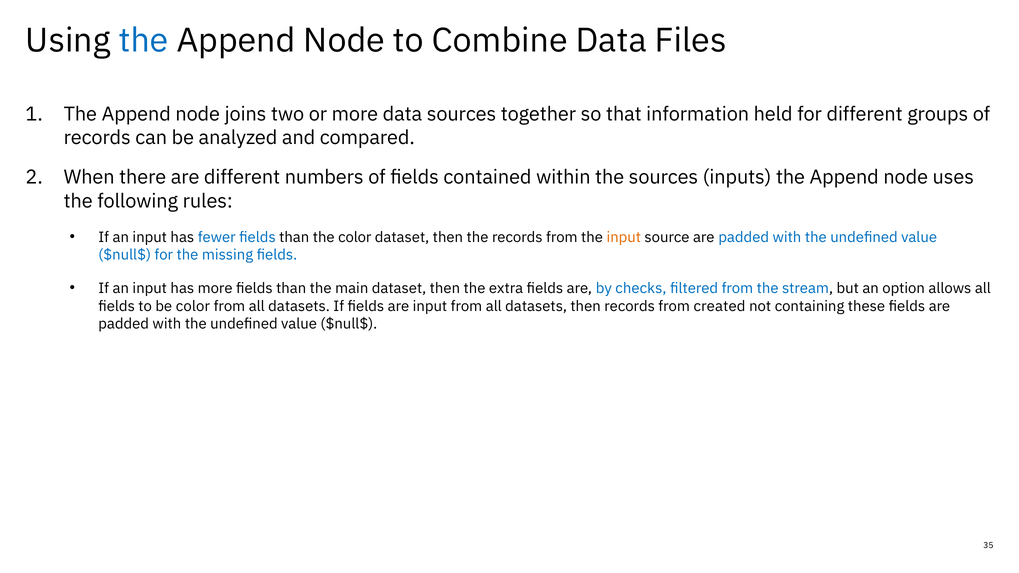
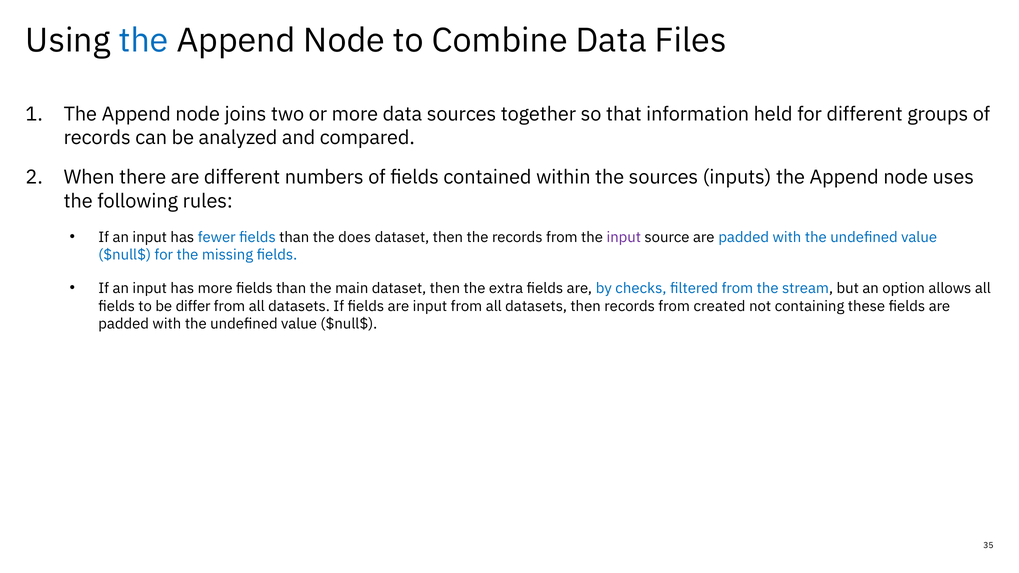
the color: color -> does
input at (624, 237) colour: orange -> purple
be color: color -> differ
